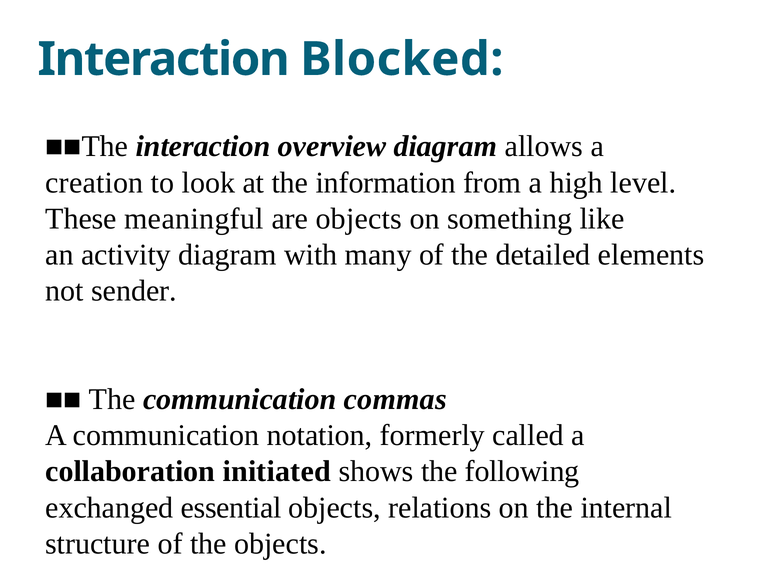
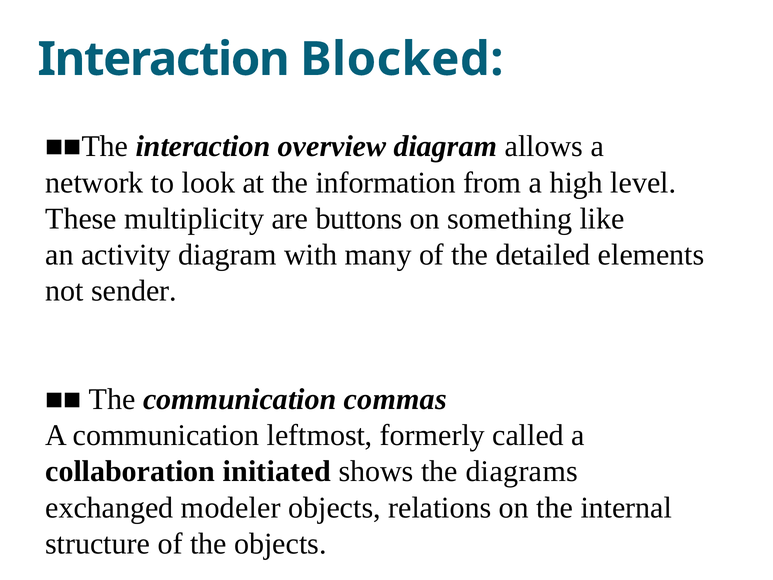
creation: creation -> network
meaningful: meaningful -> multiplicity
are objects: objects -> buttons
notation: notation -> leftmost
following: following -> diagrams
essential: essential -> modeler
